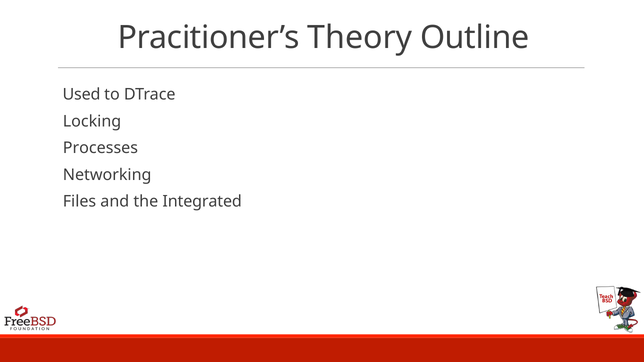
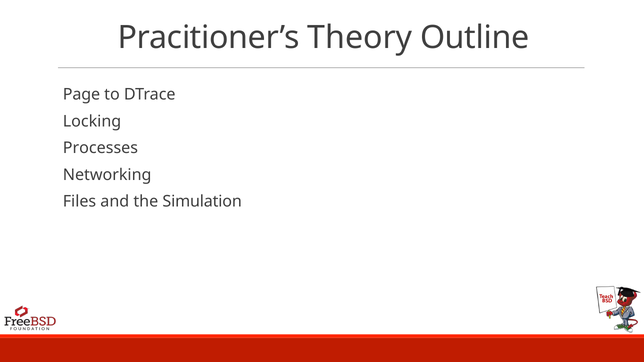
Used: Used -> Page
Integrated: Integrated -> Simulation
